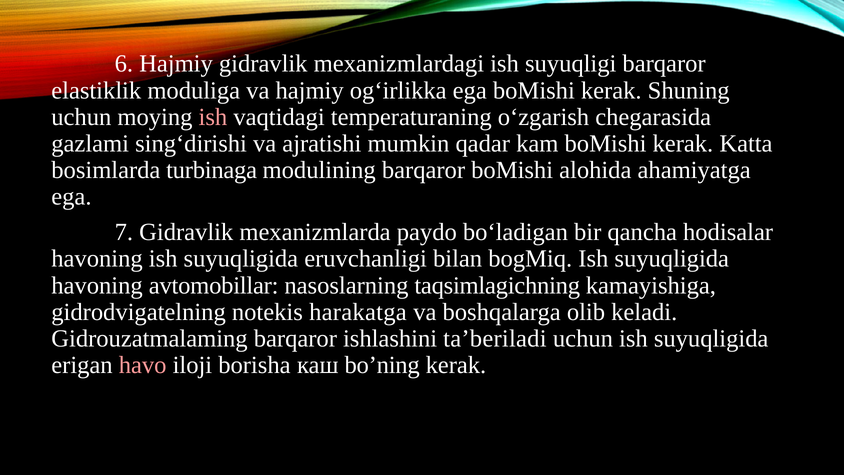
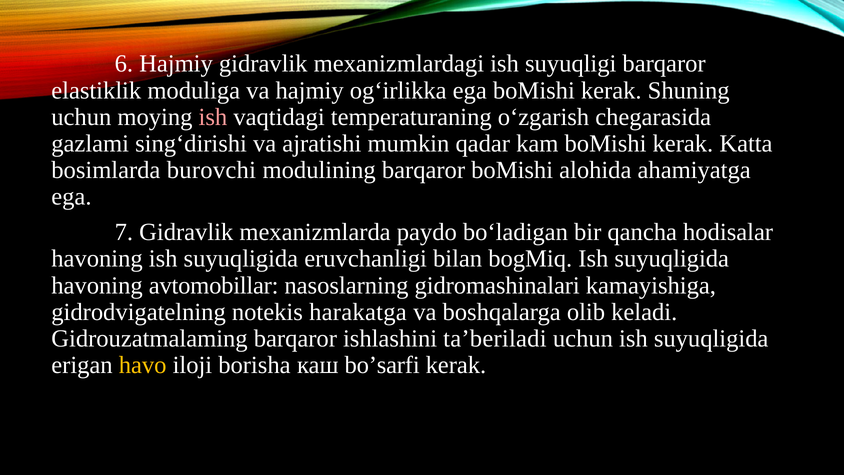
turbinaga: turbinaga -> burovchi
taqsimlagichning: taqsimlagichning -> gidromashinalari
havo colour: pink -> yellow
bo’ning: bo’ning -> bo’sarfi
